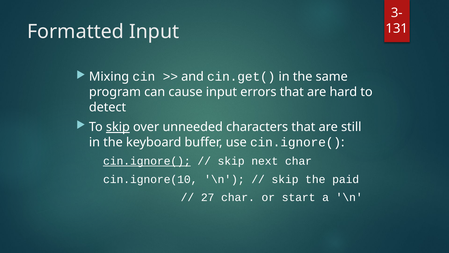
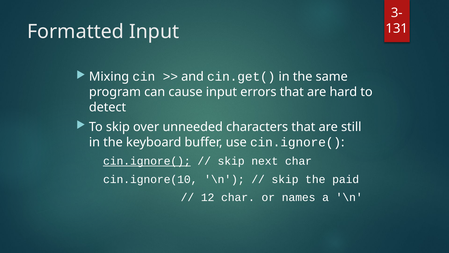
skip at (118, 127) underline: present -> none
27: 27 -> 12
start: start -> names
